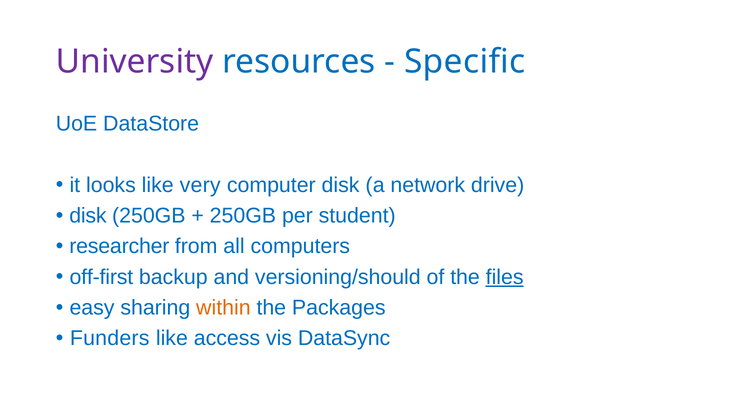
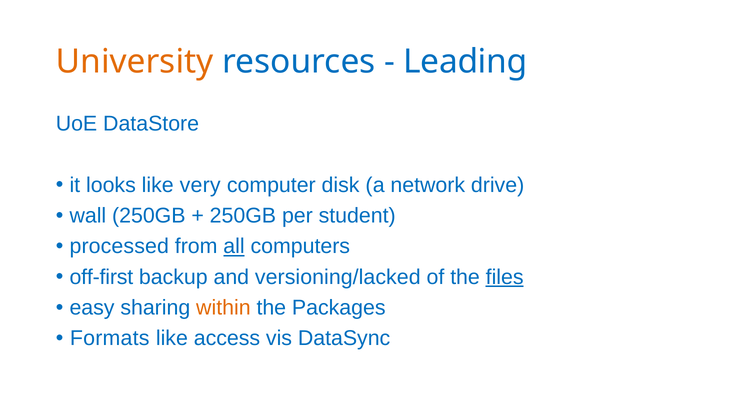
University colour: purple -> orange
Specific: Specific -> Leading
disk at (88, 216): disk -> wall
researcher: researcher -> processed
all underline: none -> present
versioning/should: versioning/should -> versioning/lacked
Funders: Funders -> Formats
